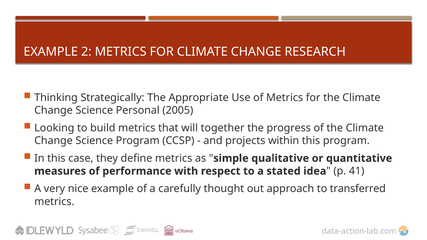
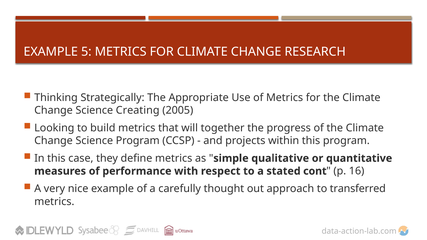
2: 2 -> 5
Personal: Personal -> Creating
idea: idea -> cont
41: 41 -> 16
